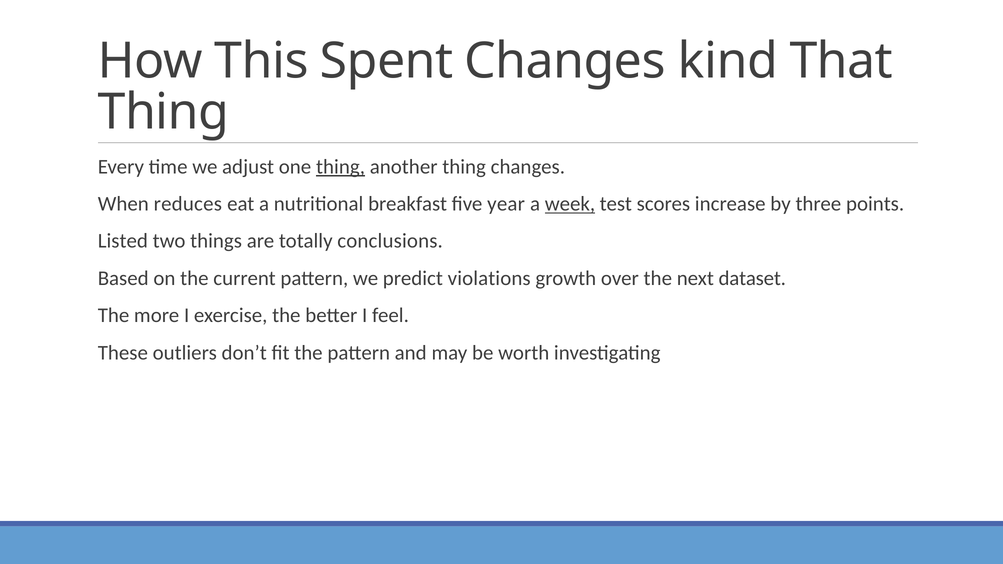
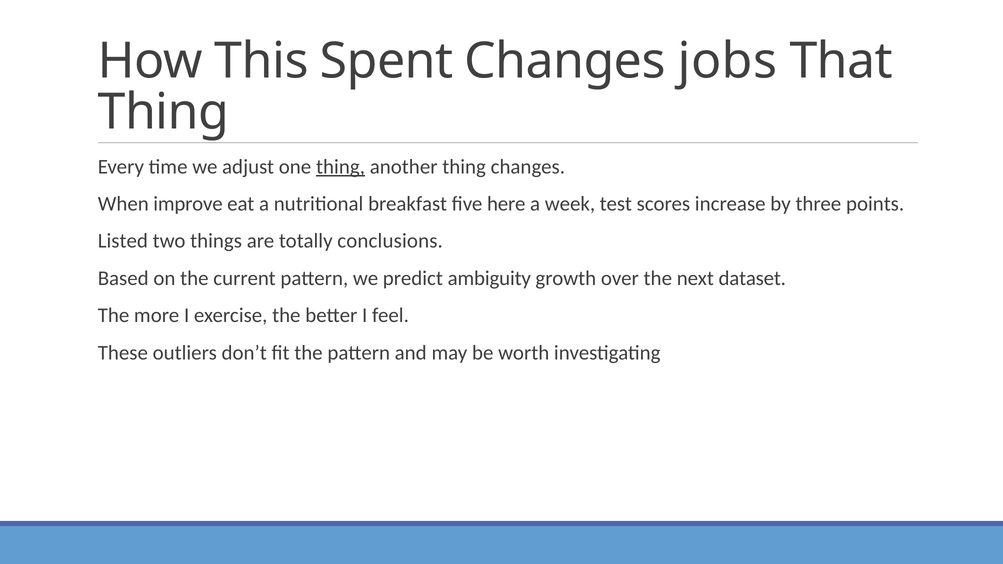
kind: kind -> jobs
reduces: reduces -> improve
year: year -> here
week underline: present -> none
violations: violations -> ambiguity
